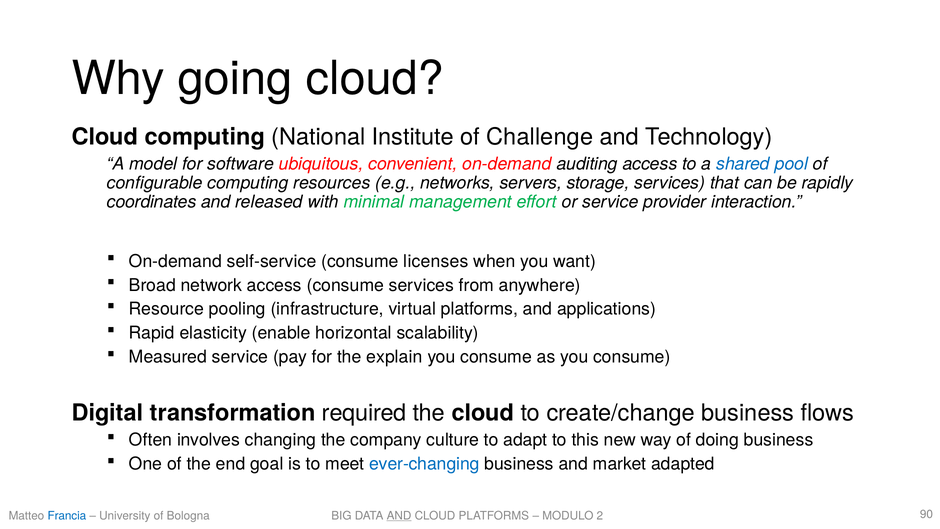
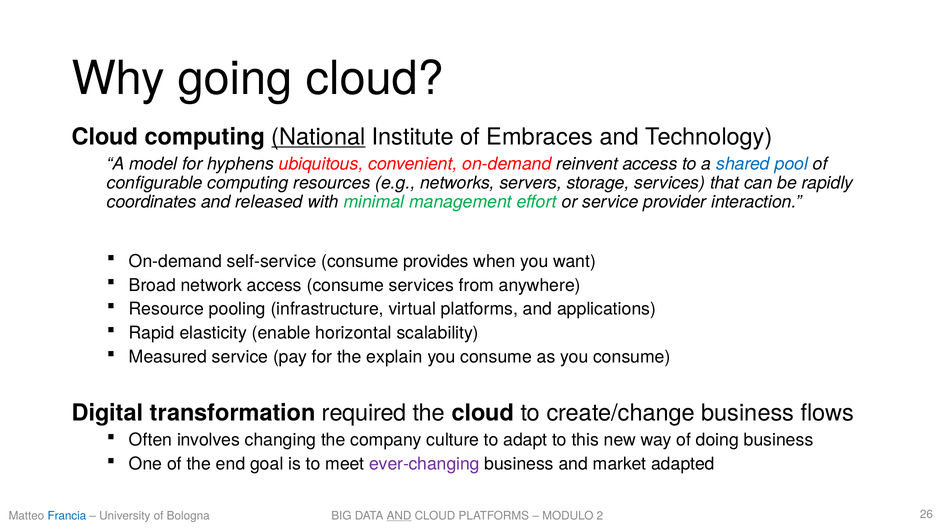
National underline: none -> present
Challenge: Challenge -> Embraces
software: software -> hyphens
auditing: auditing -> reinvent
licenses: licenses -> provides
ever-changing colour: blue -> purple
90: 90 -> 26
